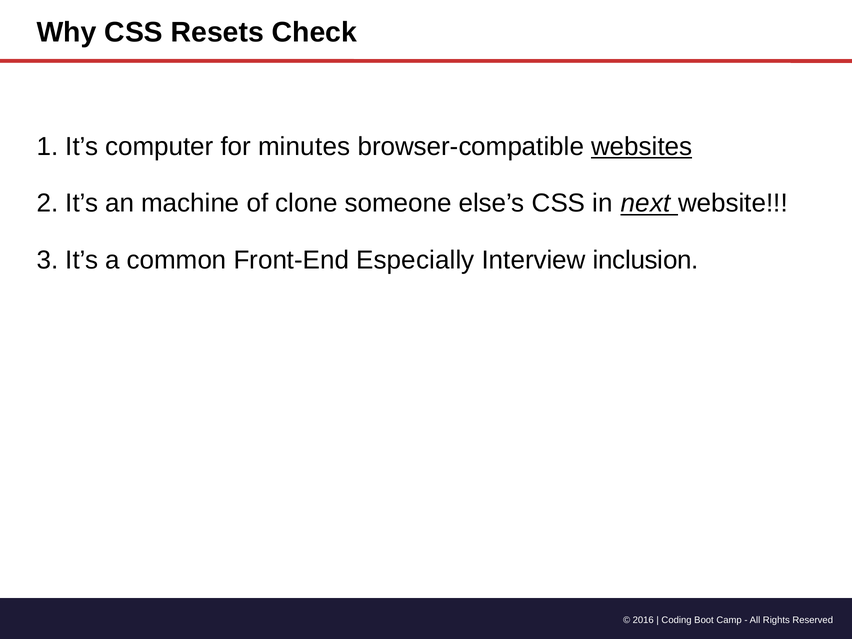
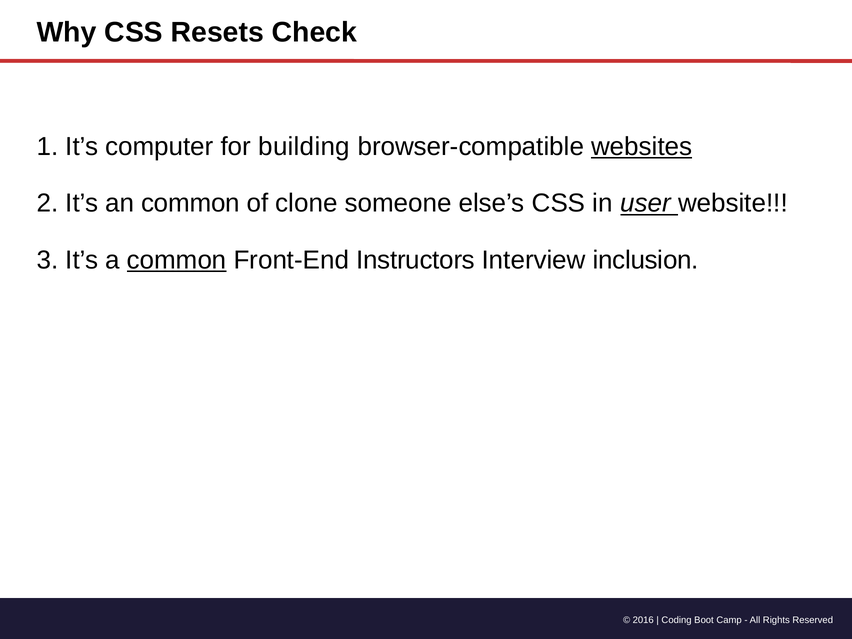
minutes: minutes -> building
an machine: machine -> common
next: next -> user
common at (177, 260) underline: none -> present
Especially: Especially -> Instructors
